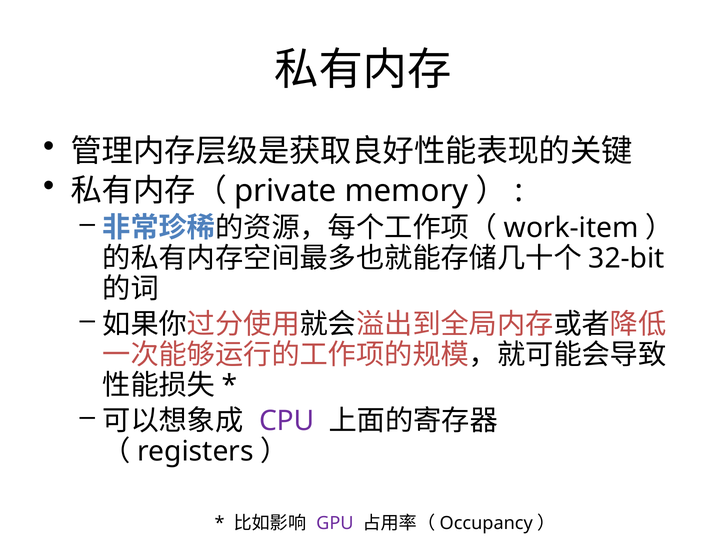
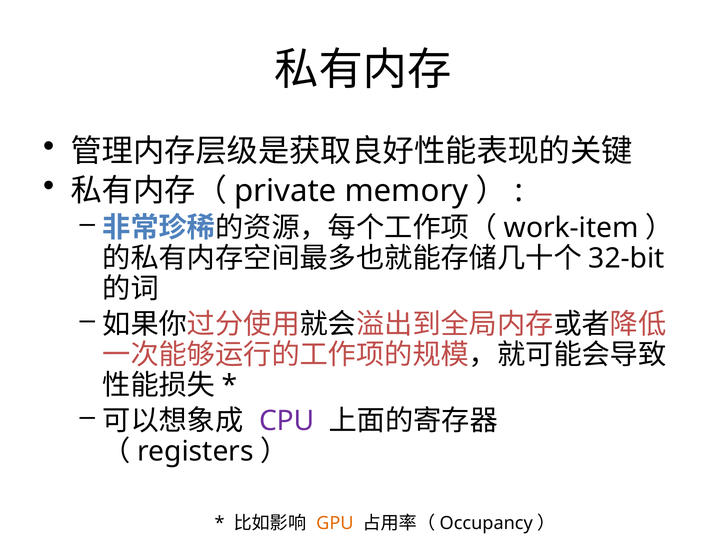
GPU colour: purple -> orange
